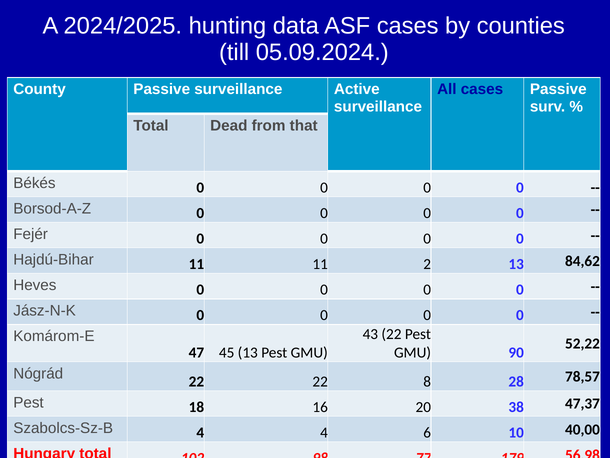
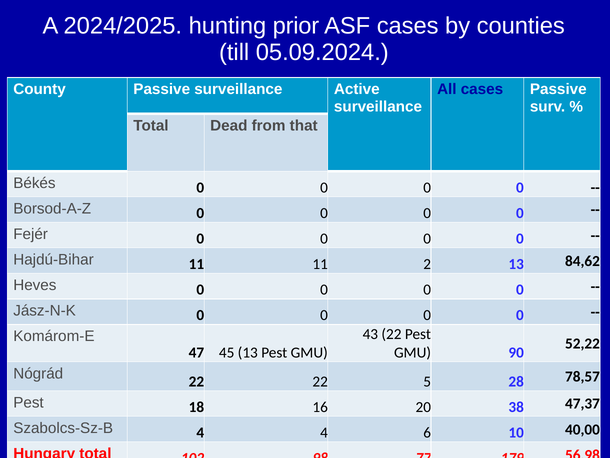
data: data -> prior
8: 8 -> 5
